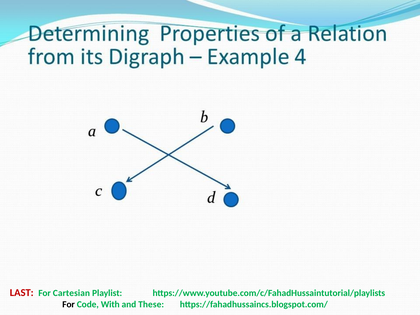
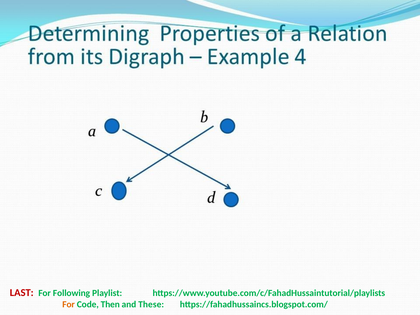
Cartesian: Cartesian -> Following
For at (69, 304) colour: black -> orange
With: With -> Then
